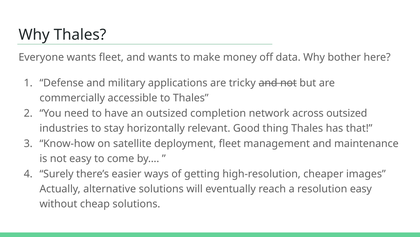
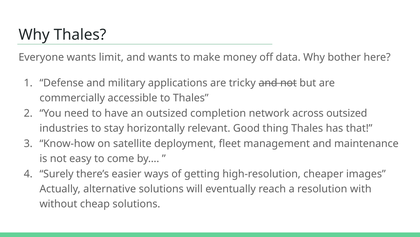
wants fleet: fleet -> limit
resolution easy: easy -> with
